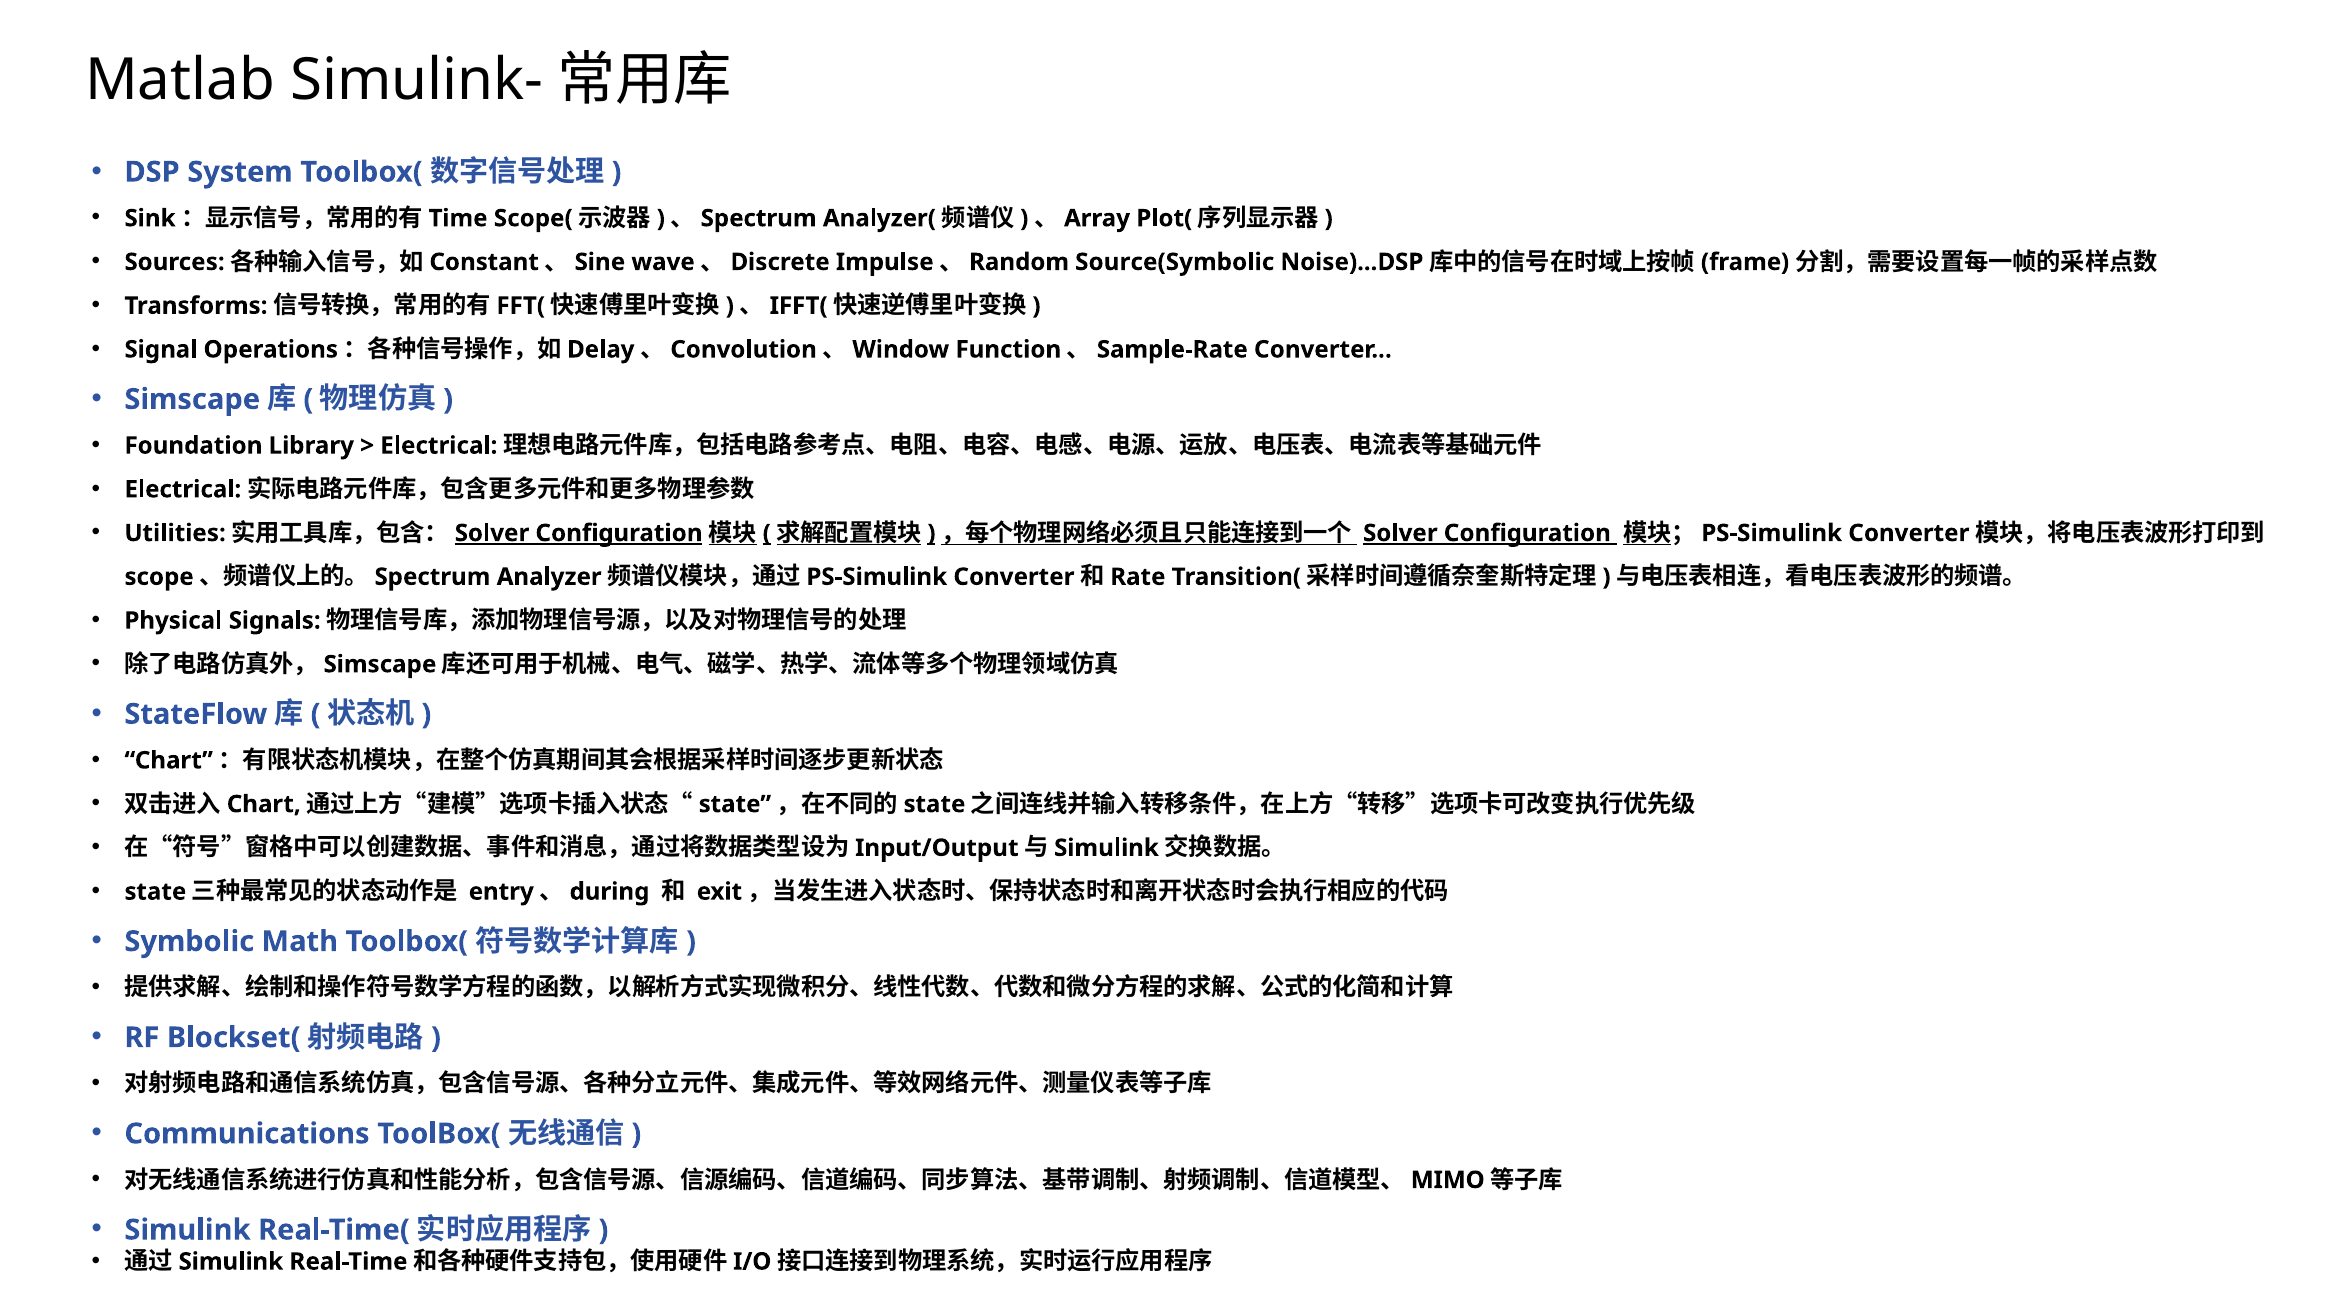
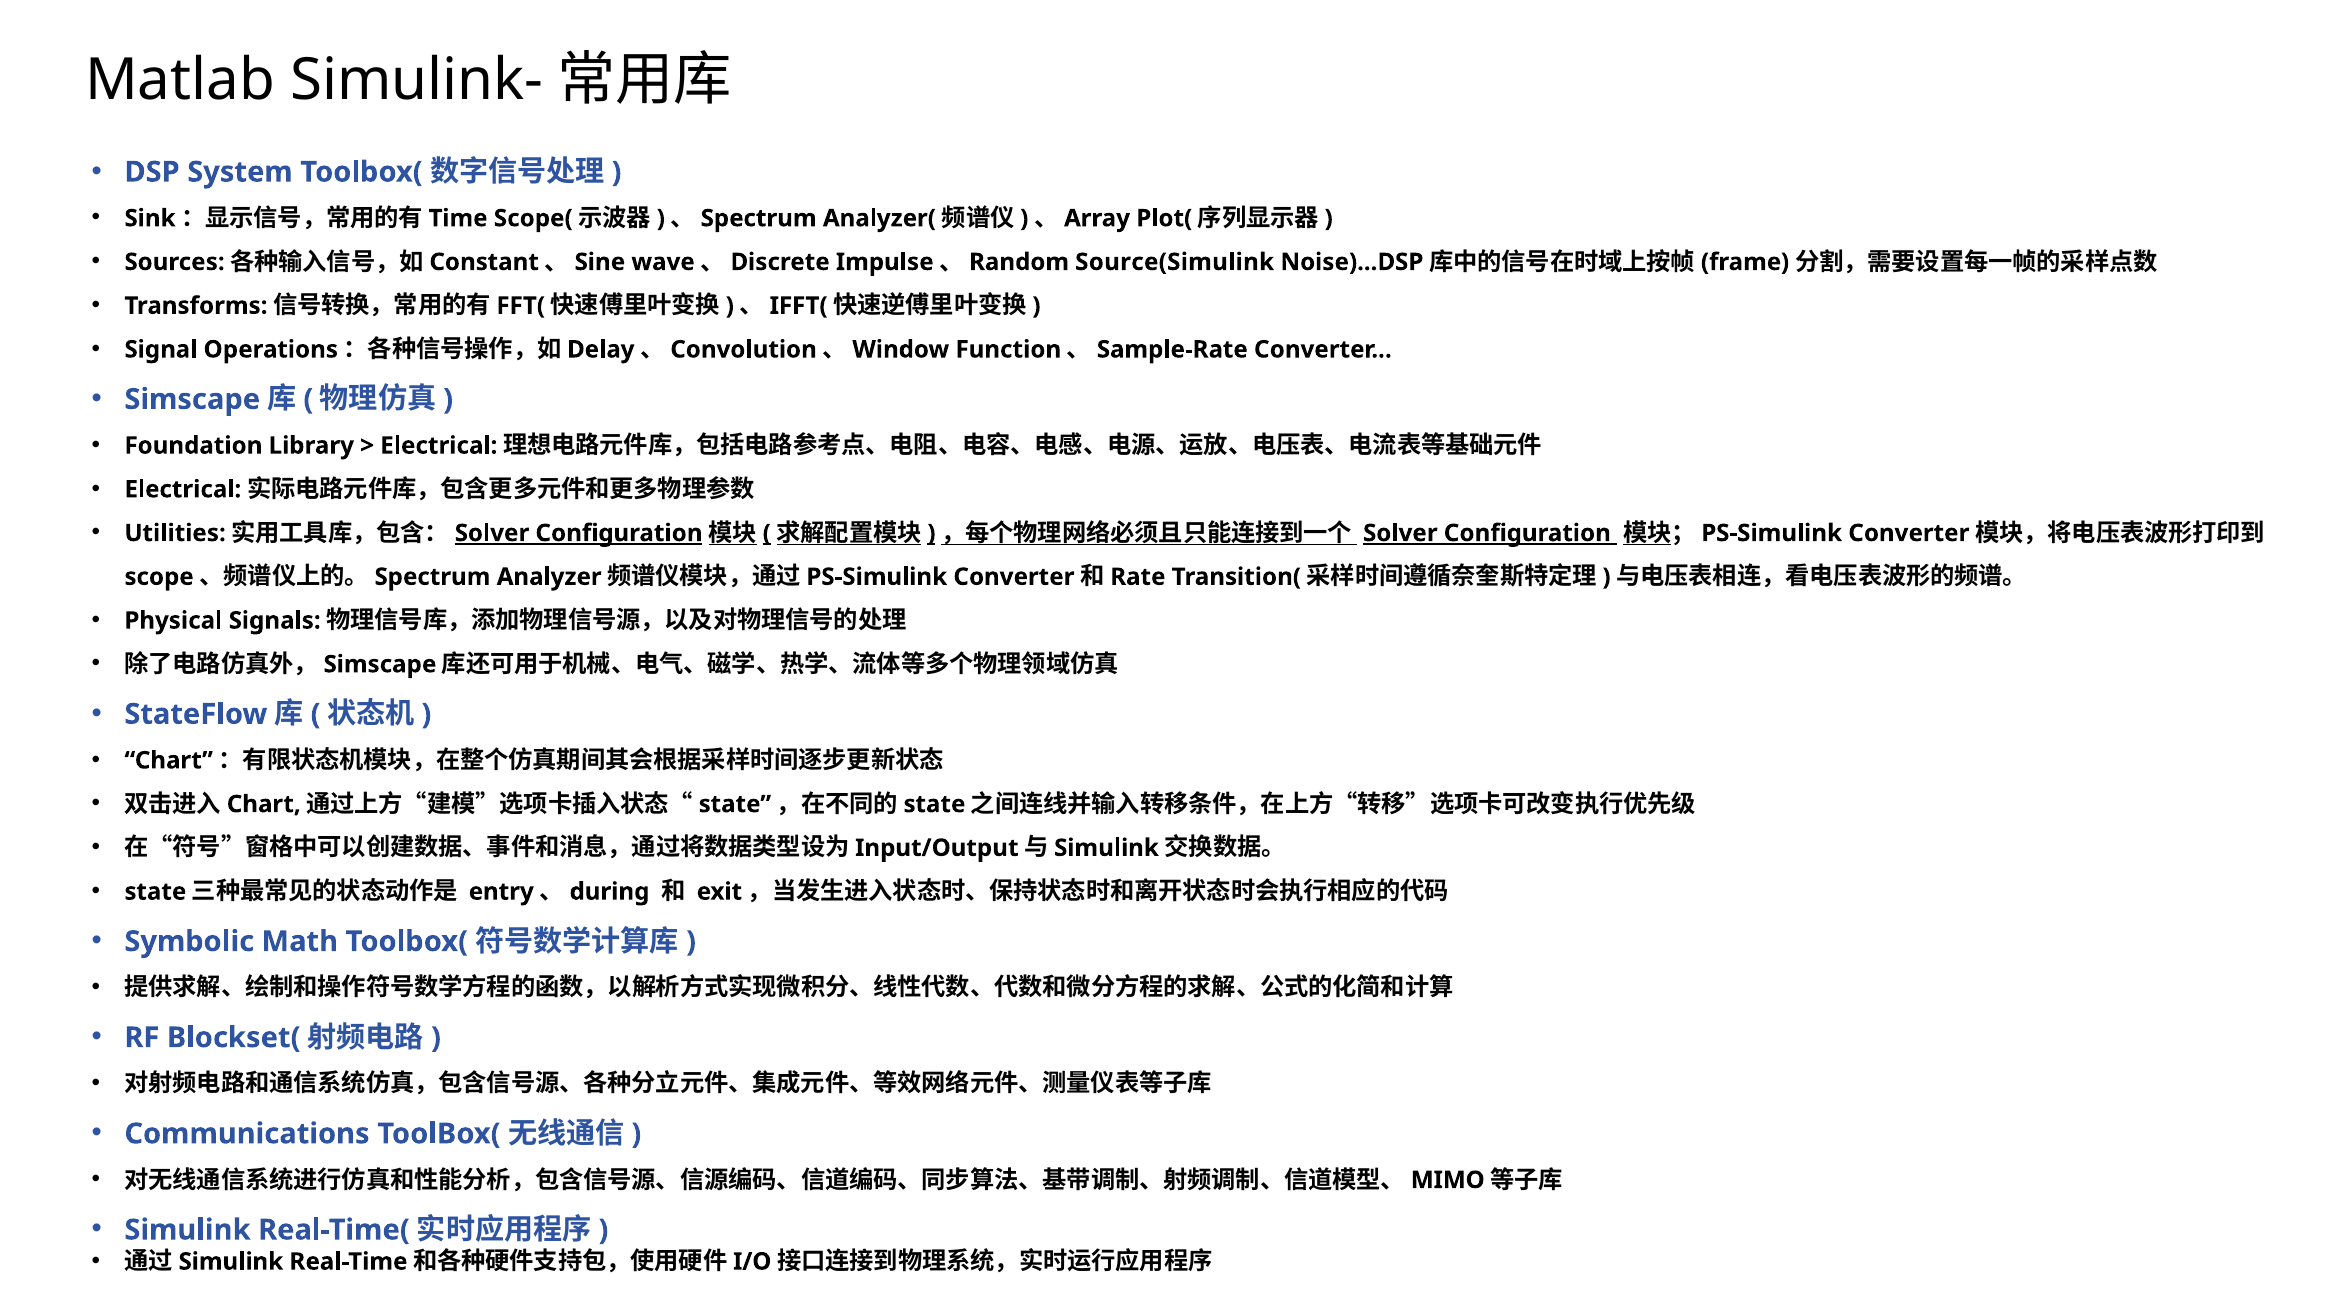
Source(Symbolic: Source(Symbolic -> Source(Simulink
